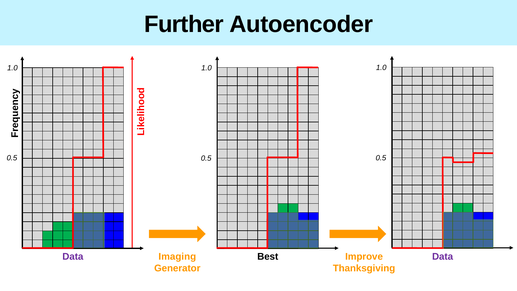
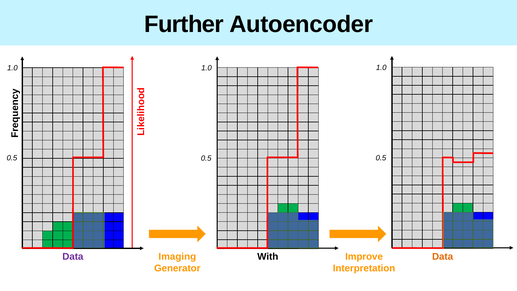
Best: Best -> With
Data at (443, 257) colour: purple -> orange
Thanksgiving: Thanksgiving -> Interpretation
